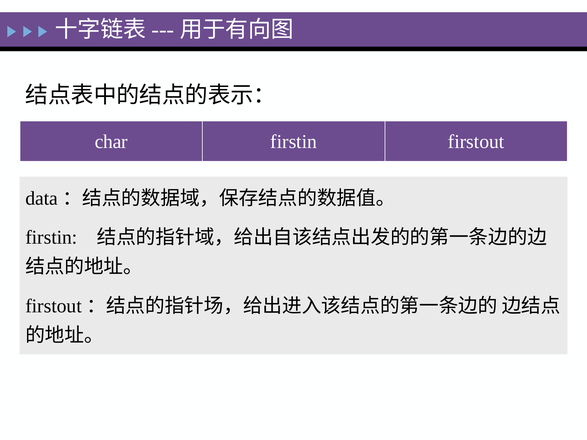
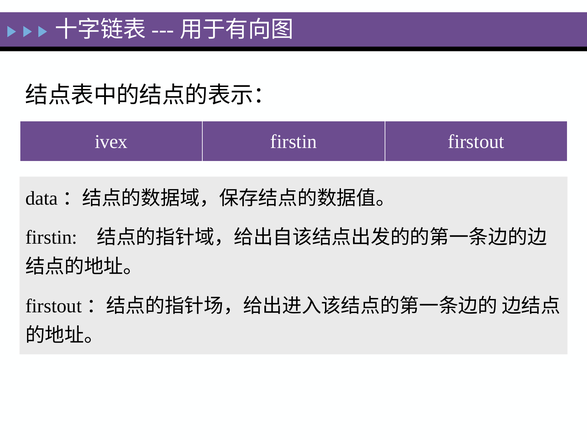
char: char -> ivex
